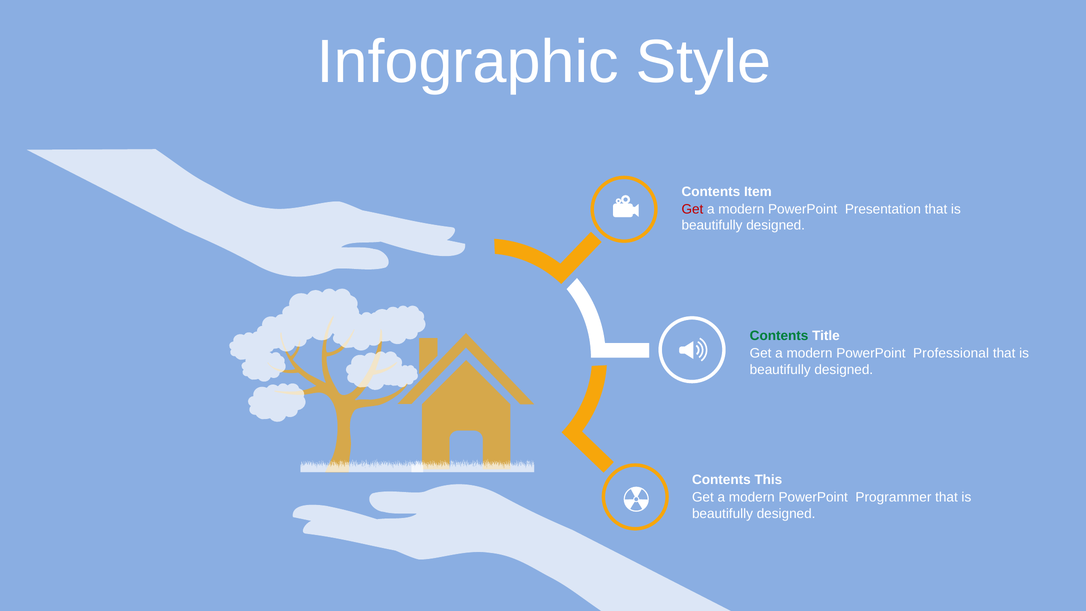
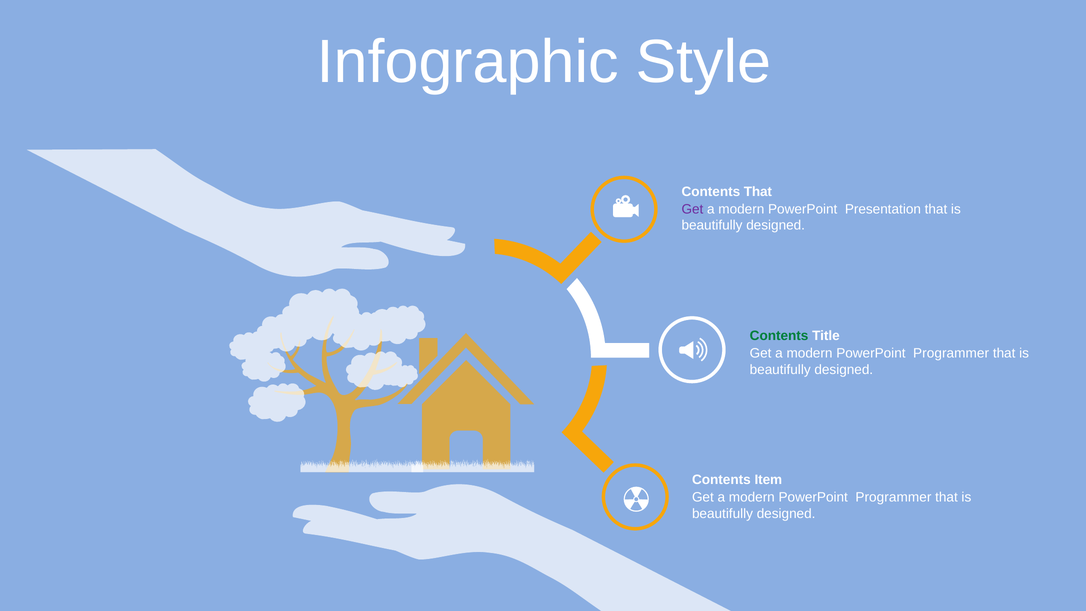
Contents Item: Item -> That
Get at (692, 209) colour: red -> purple
Professional at (951, 353): Professional -> Programmer
This: This -> Item
